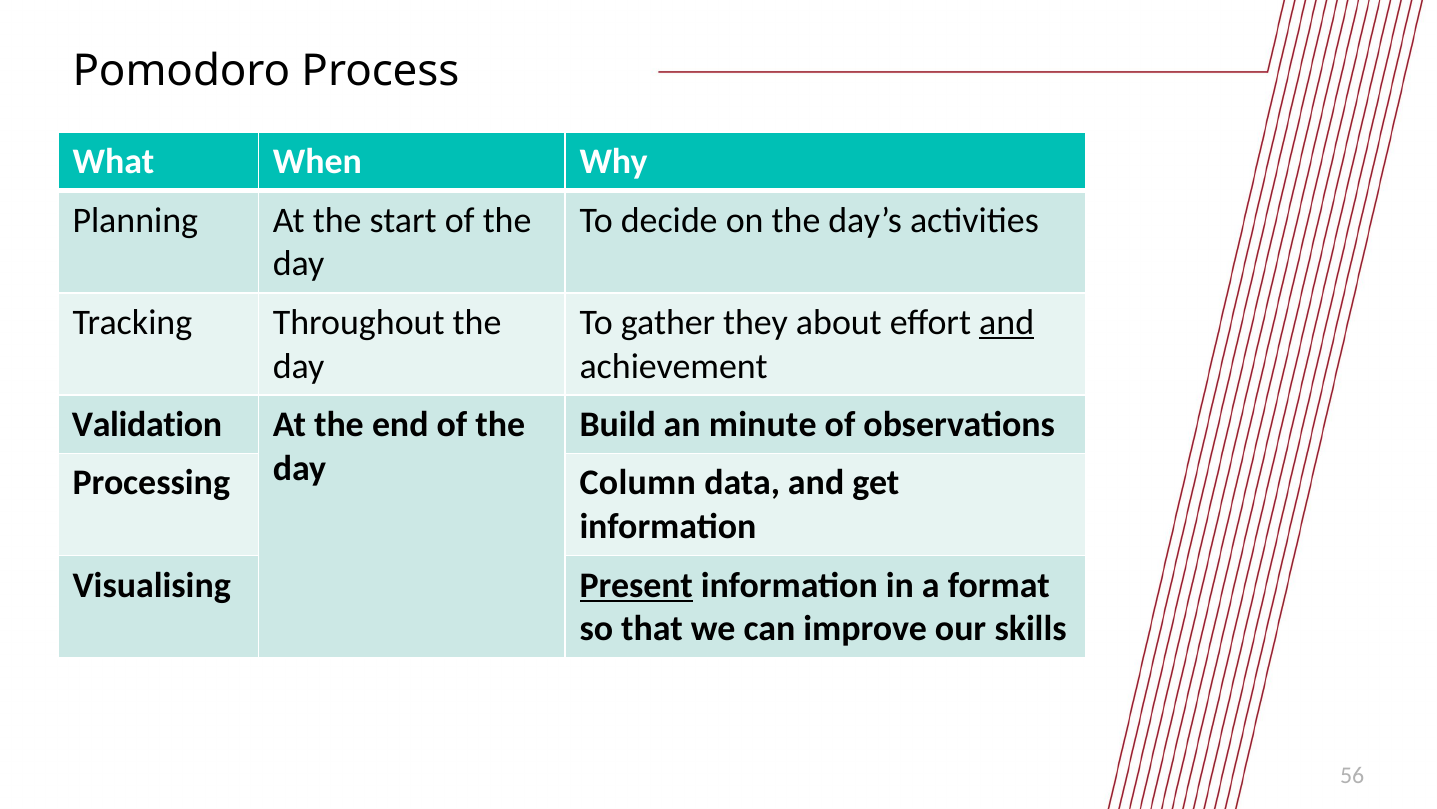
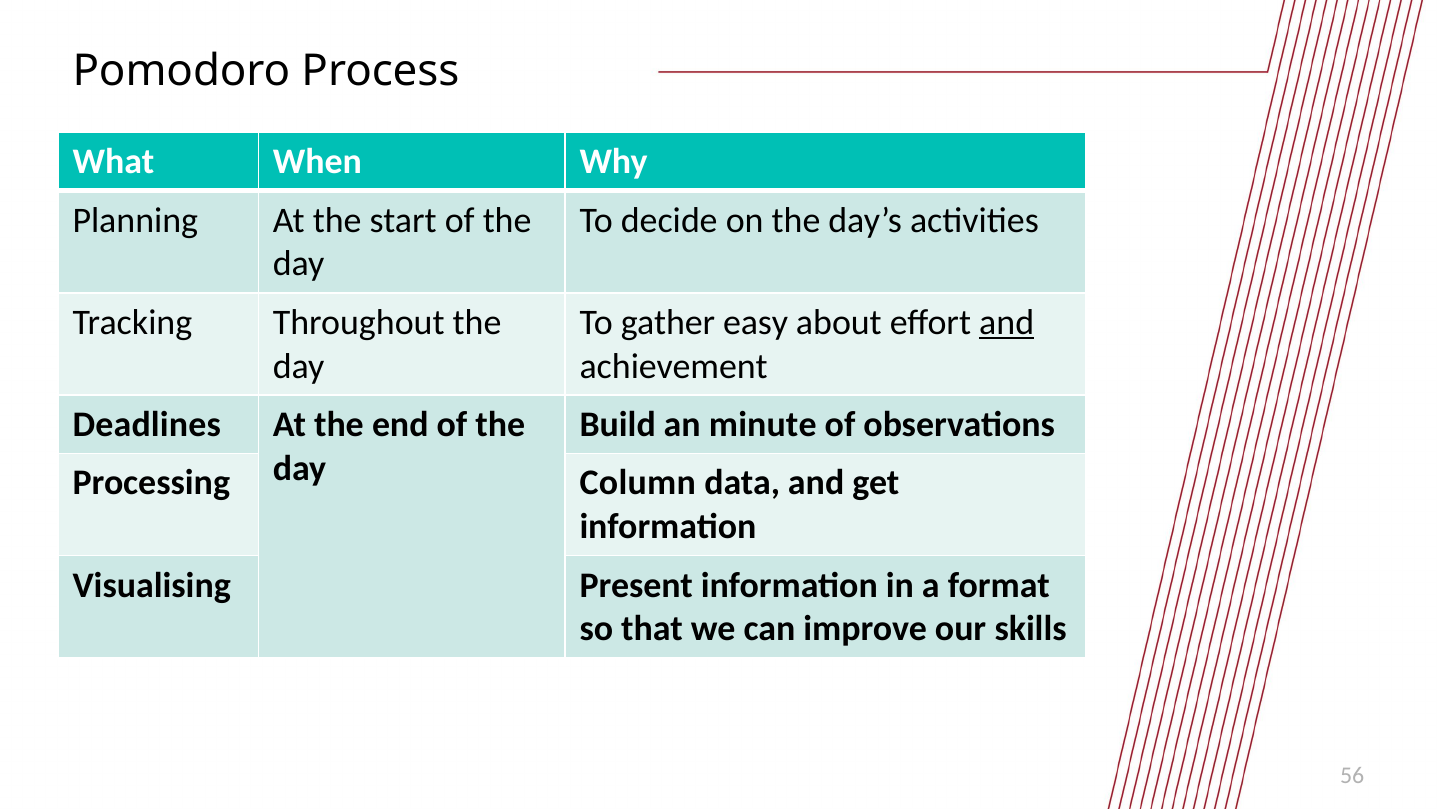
they: they -> easy
Validation: Validation -> Deadlines
Present underline: present -> none
